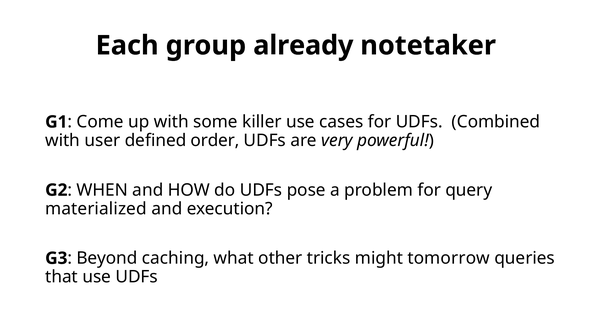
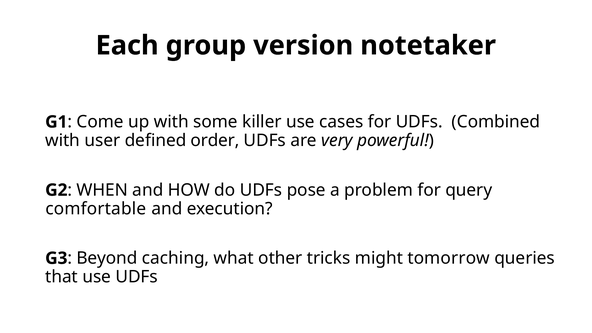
already: already -> version
materialized: materialized -> comfortable
